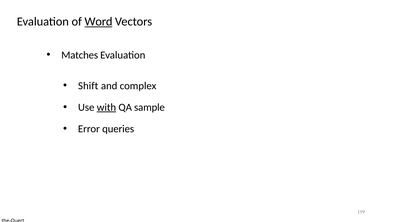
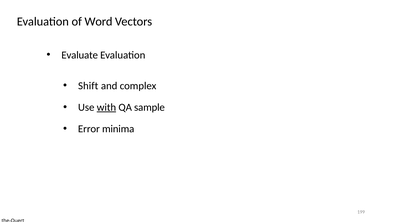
Word underline: present -> none
Matches: Matches -> Evaluate
queries: queries -> minima
